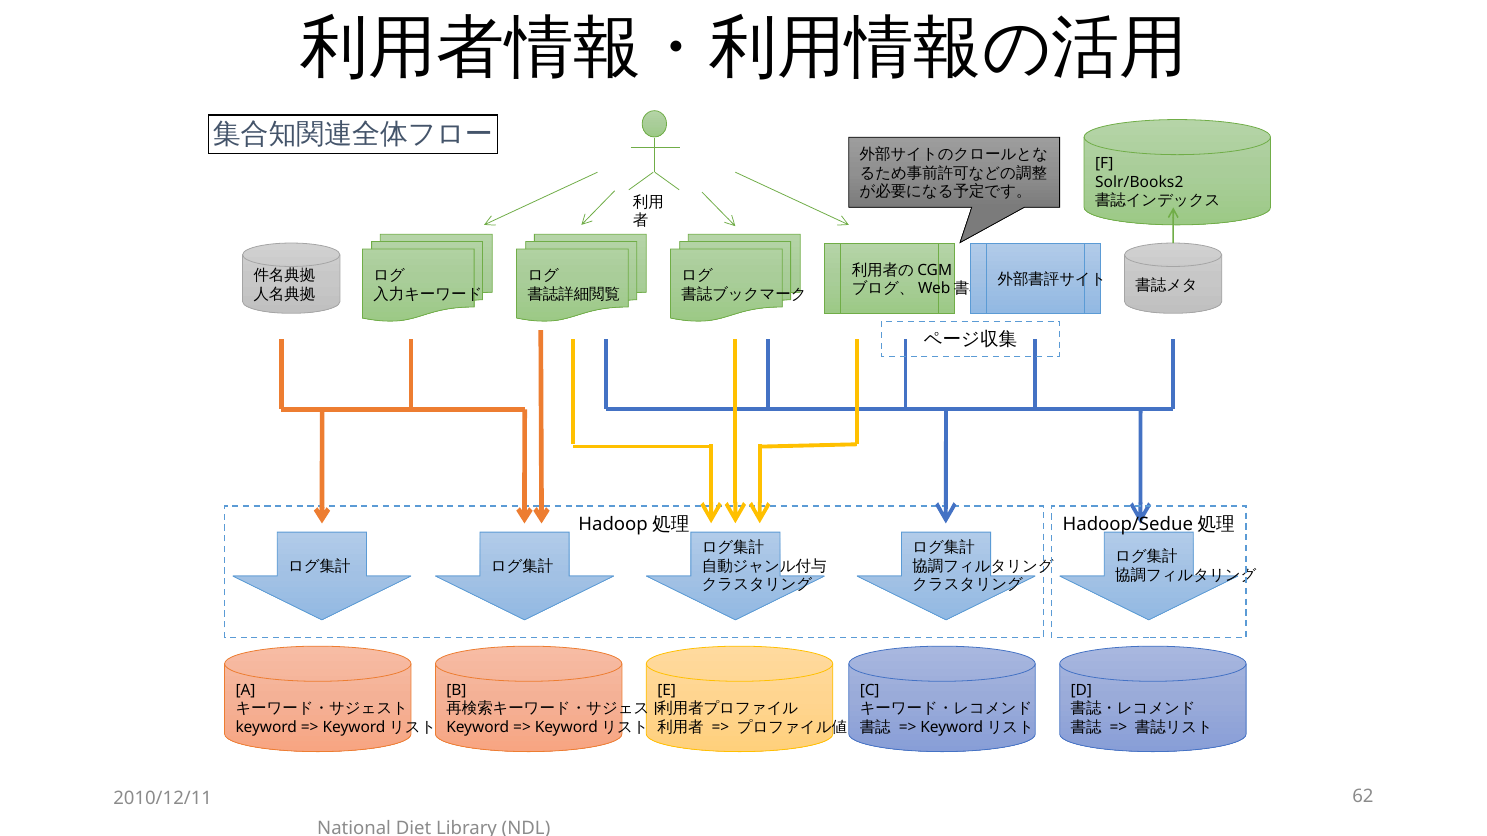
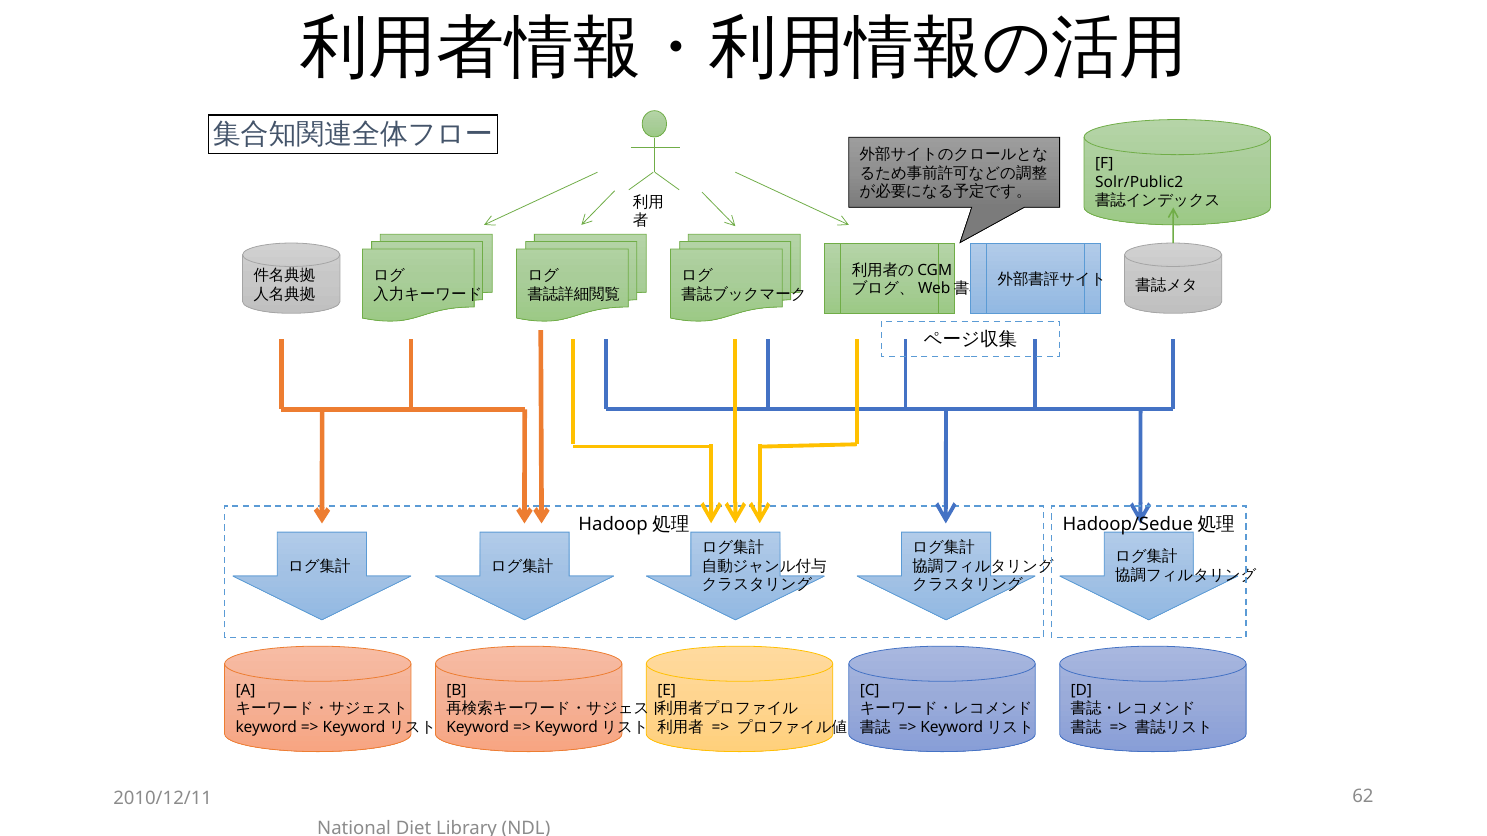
Solr/Books2: Solr/Books2 -> Solr/Public2
